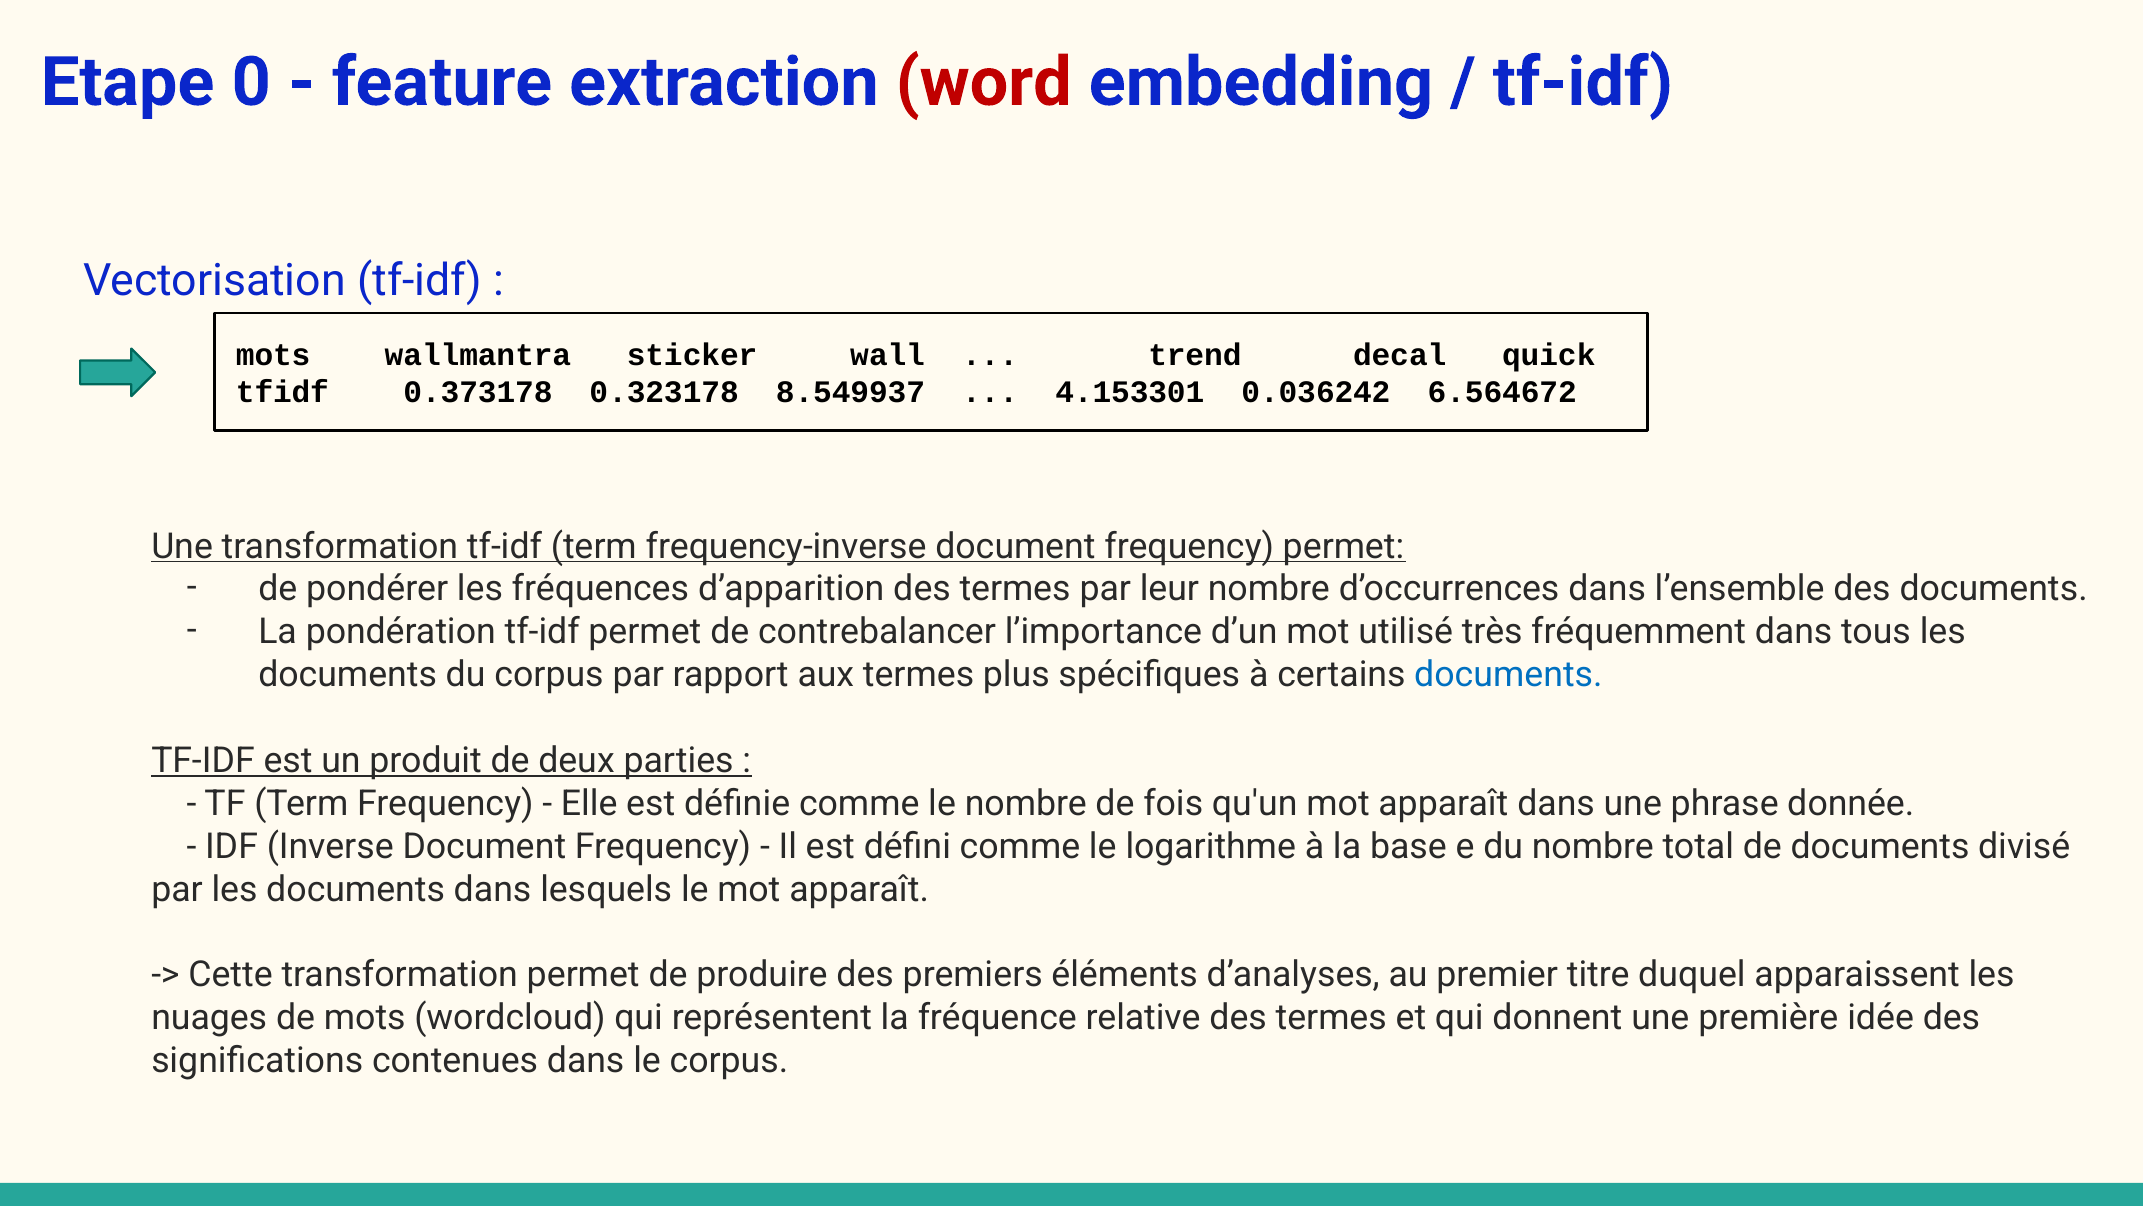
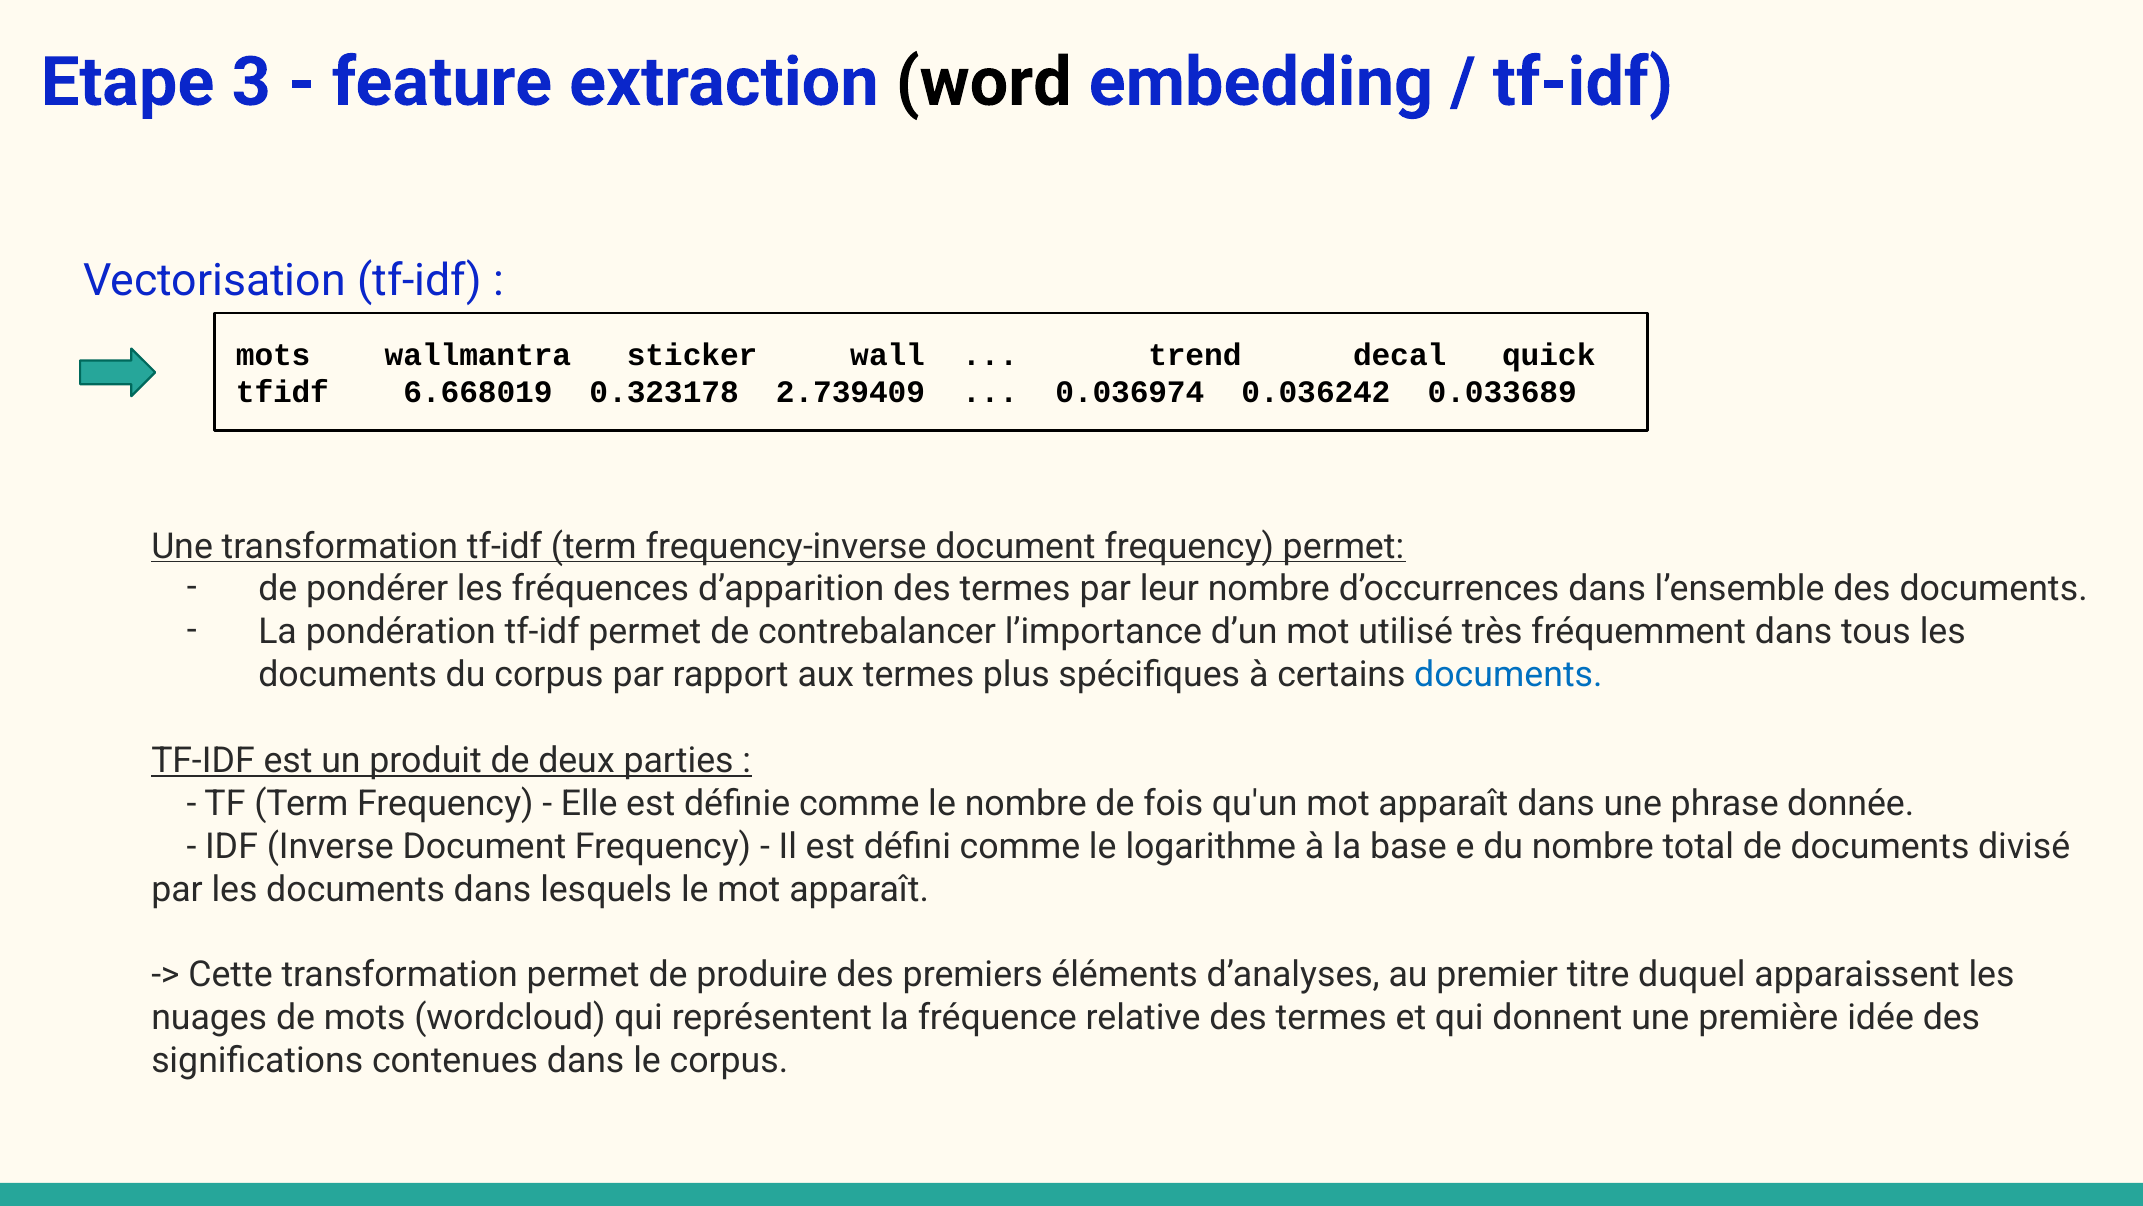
0: 0 -> 3
word colour: red -> black
0.373178: 0.373178 -> 6.668019
8.549937: 8.549937 -> 2.739409
4.153301: 4.153301 -> 0.036974
6.564672: 6.564672 -> 0.033689
